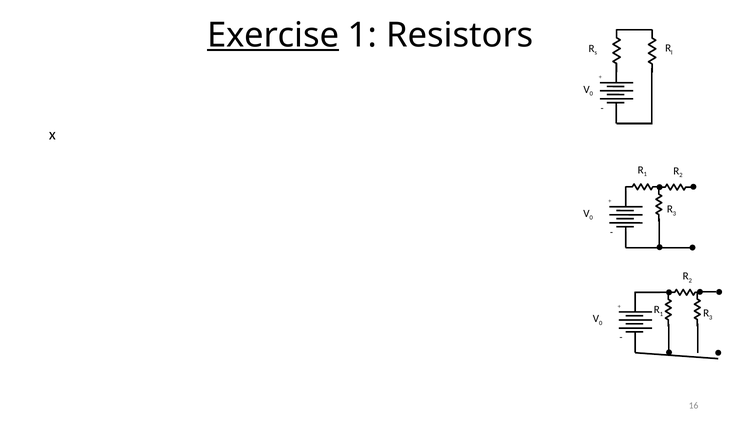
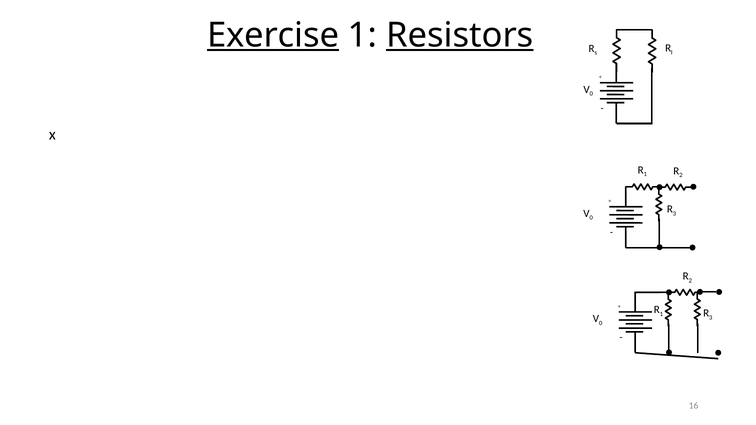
Resistors underline: none -> present
